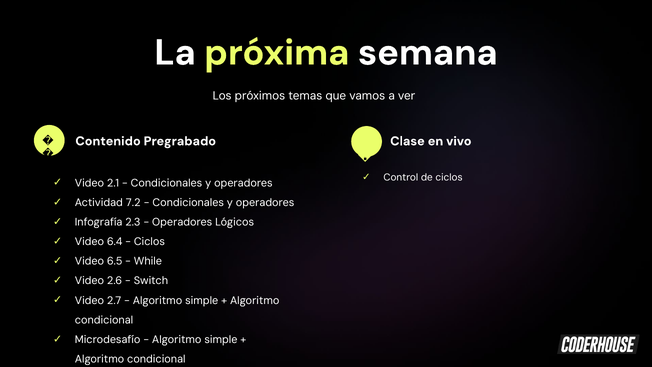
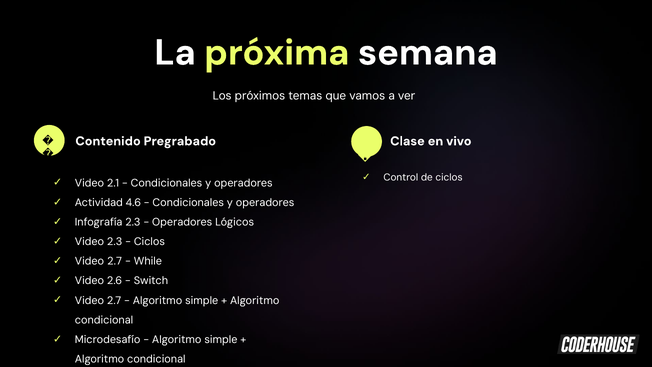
7.2: 7.2 -> 4.6
Video 6.4: 6.4 -> 2.3
6.5 at (115, 261): 6.5 -> 2.7
